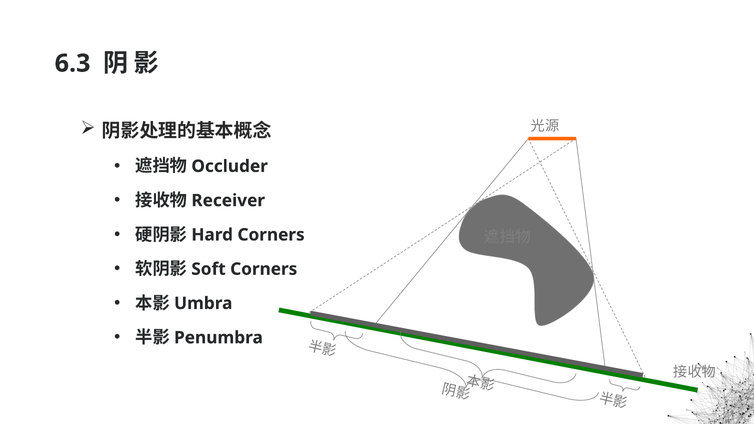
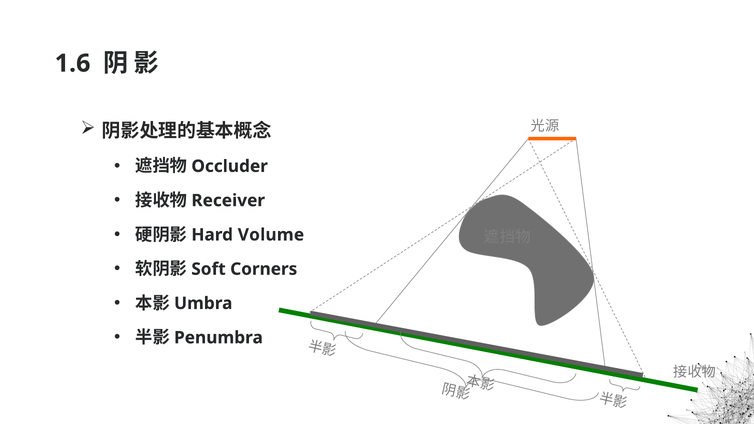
6.3: 6.3 -> 1.6
Corners at (271, 235): Corners -> Volume
